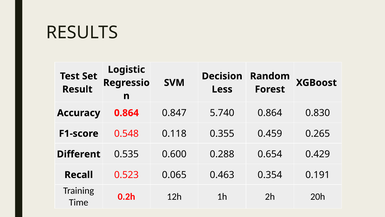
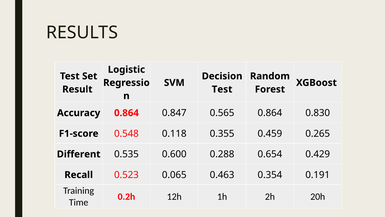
Less at (222, 89): Less -> Test
5.740: 5.740 -> 0.565
